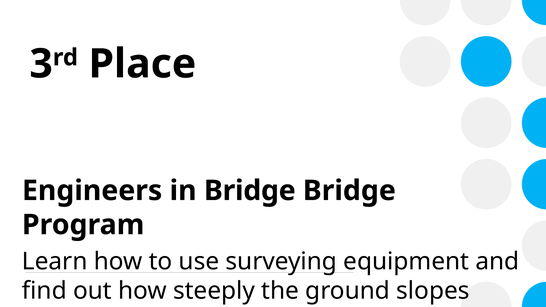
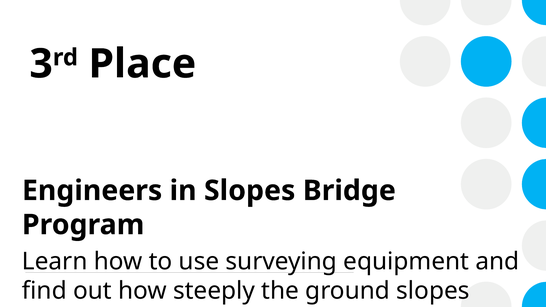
in Bridge: Bridge -> Slopes
